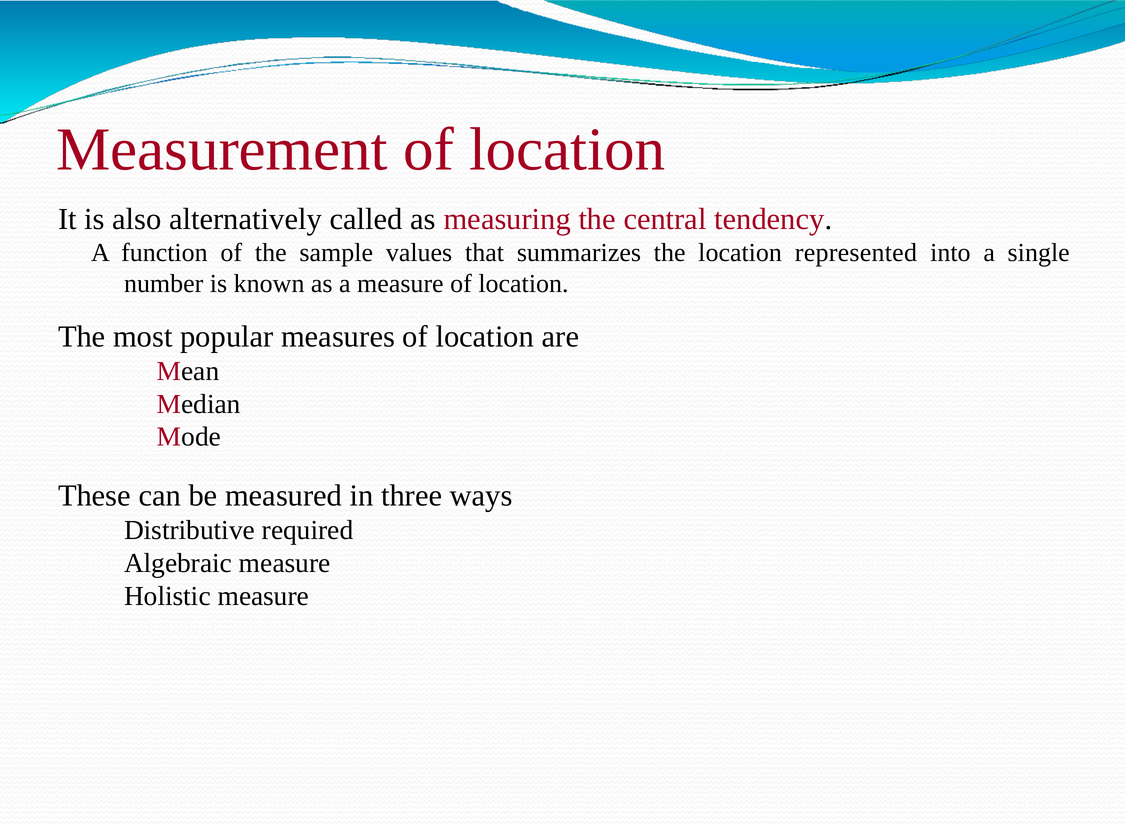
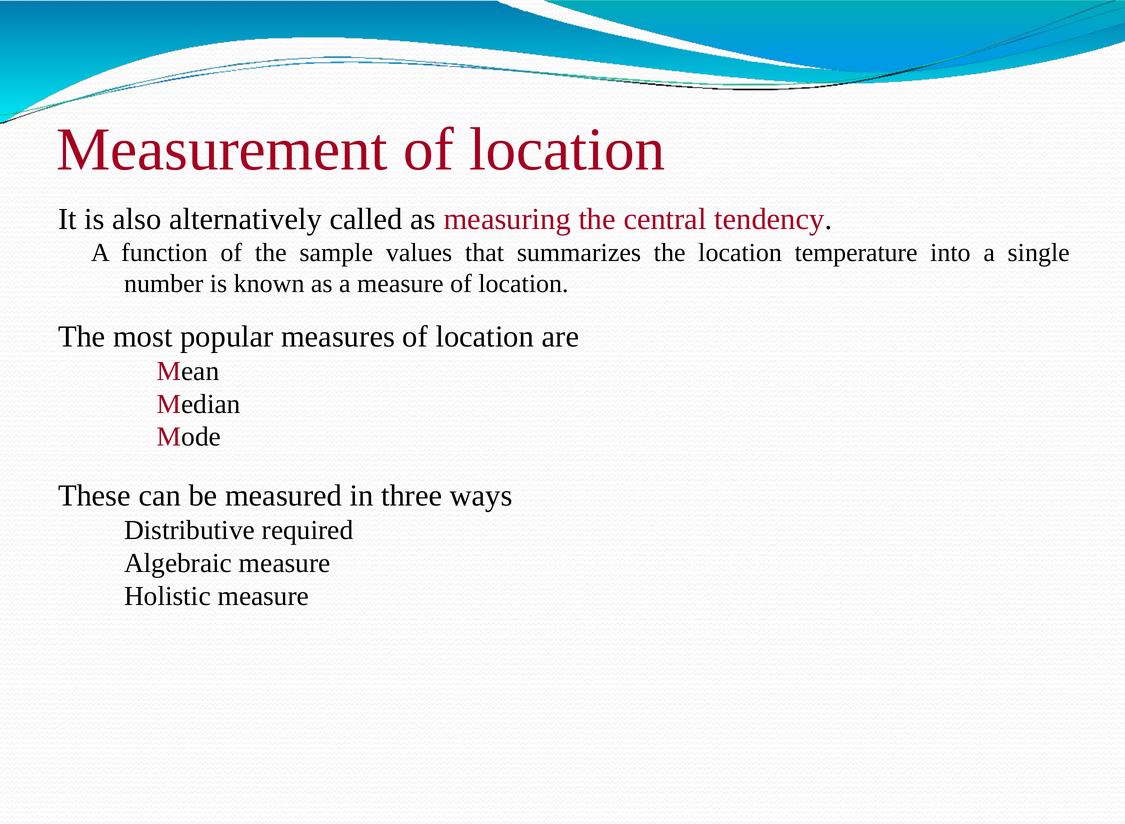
represented: represented -> temperature
